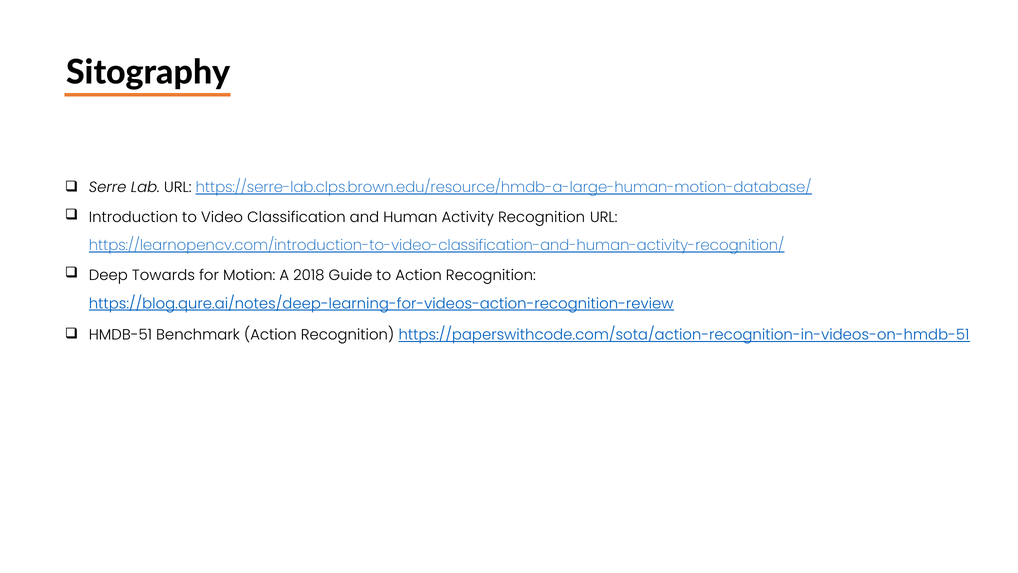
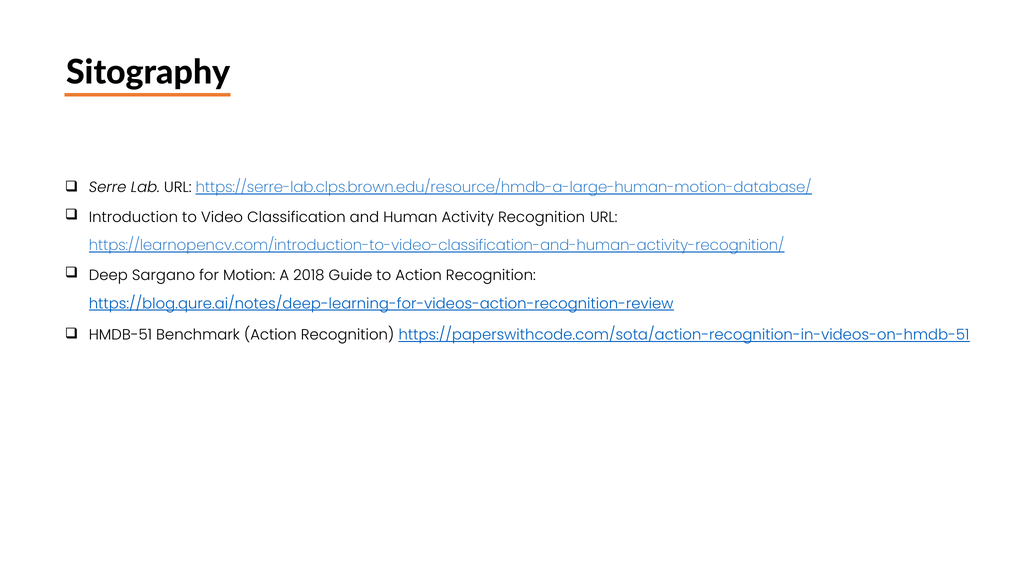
Towards: Towards -> Sargano
